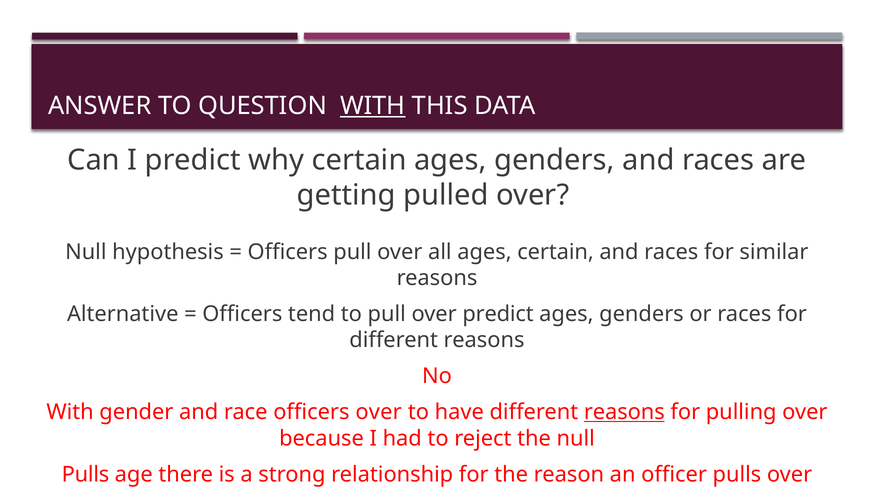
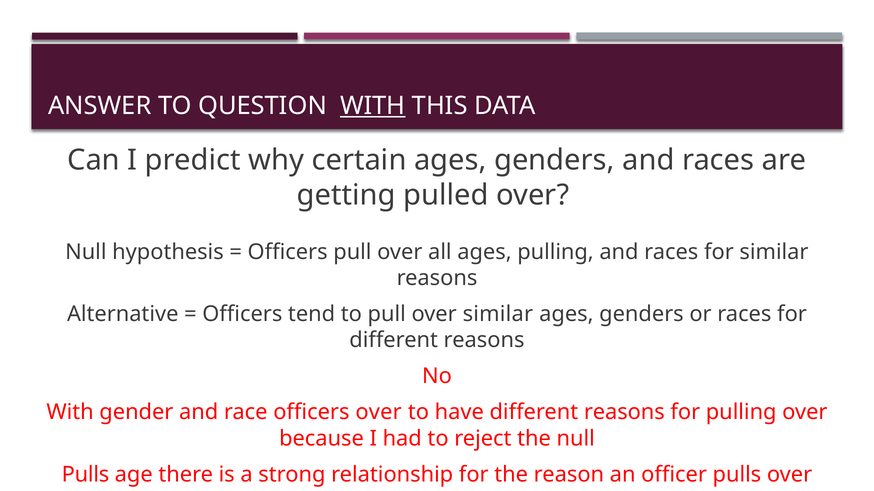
ages certain: certain -> pulling
over predict: predict -> similar
reasons at (624, 413) underline: present -> none
